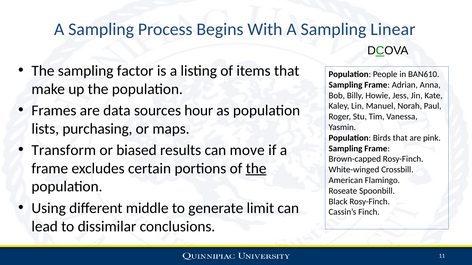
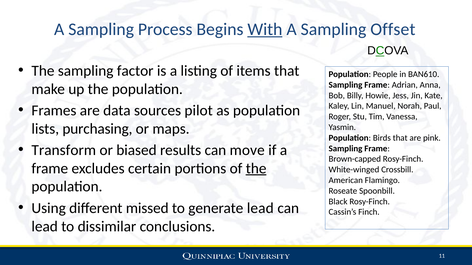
With underline: none -> present
Linear: Linear -> Offset
hour: hour -> pilot
middle: middle -> missed
generate limit: limit -> lead
